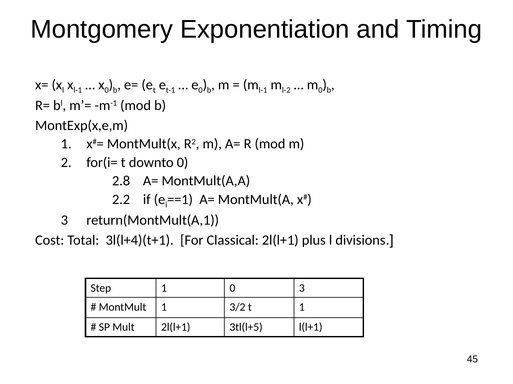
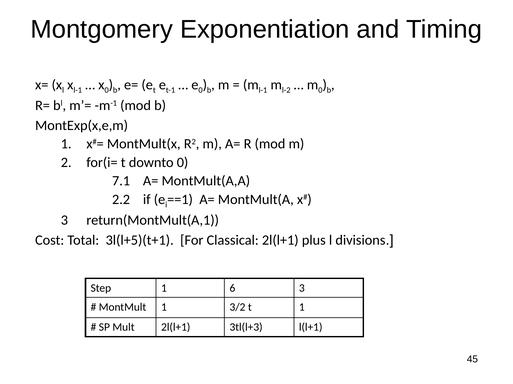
2.8: 2.8 -> 7.1
3l(l+4)(t+1: 3l(l+4)(t+1 -> 3l(l+5)(t+1
1 0: 0 -> 6
3tl(l+5: 3tl(l+5 -> 3tl(l+3
